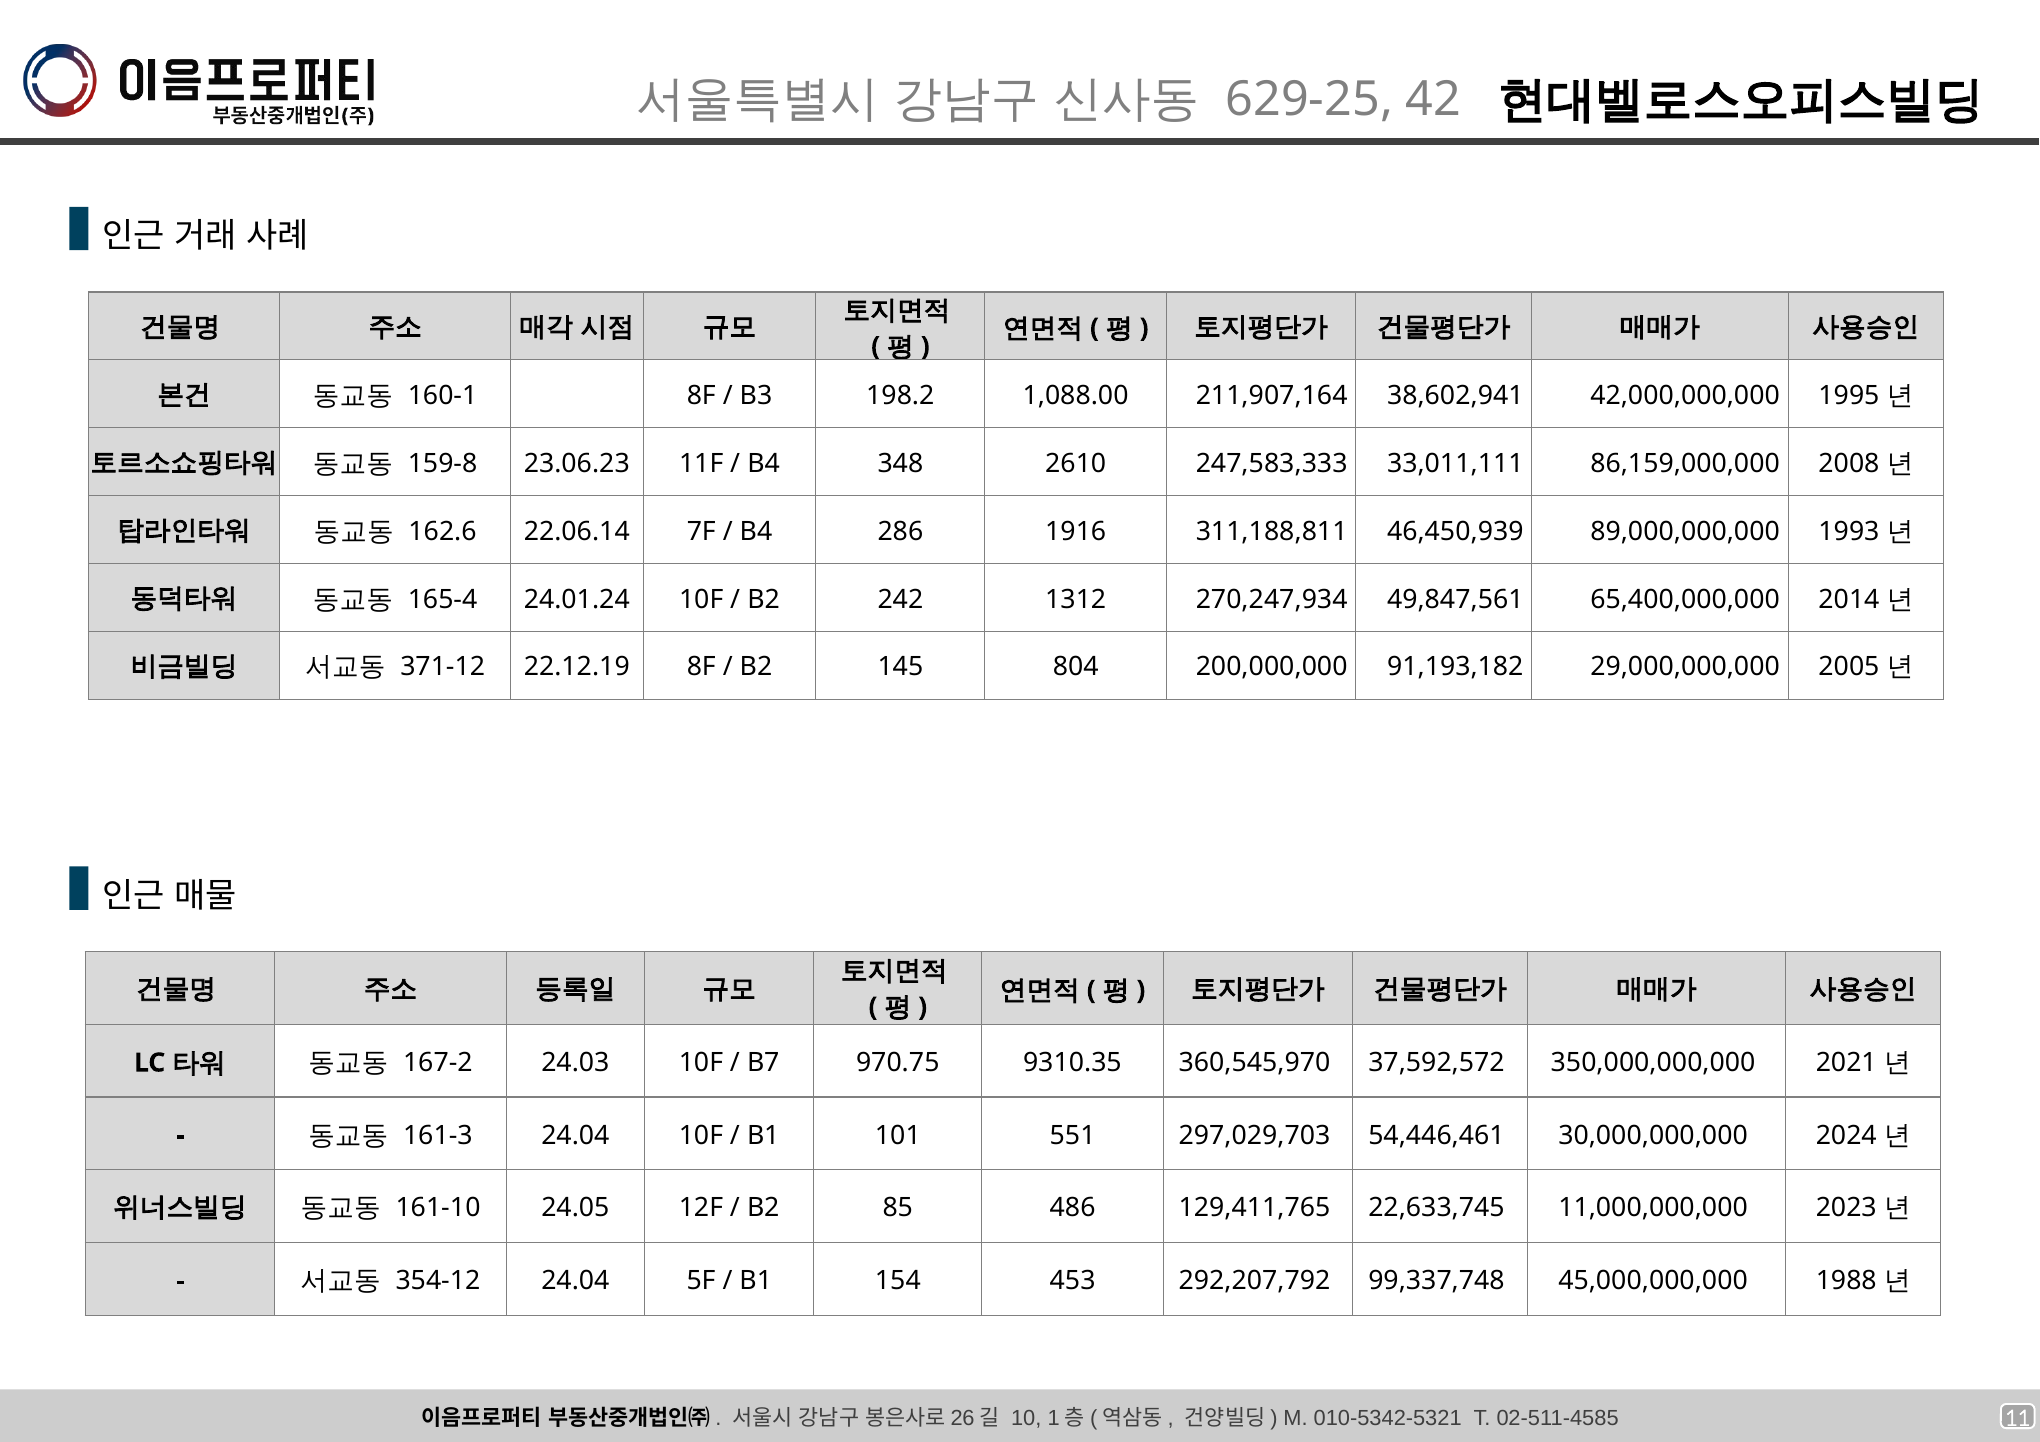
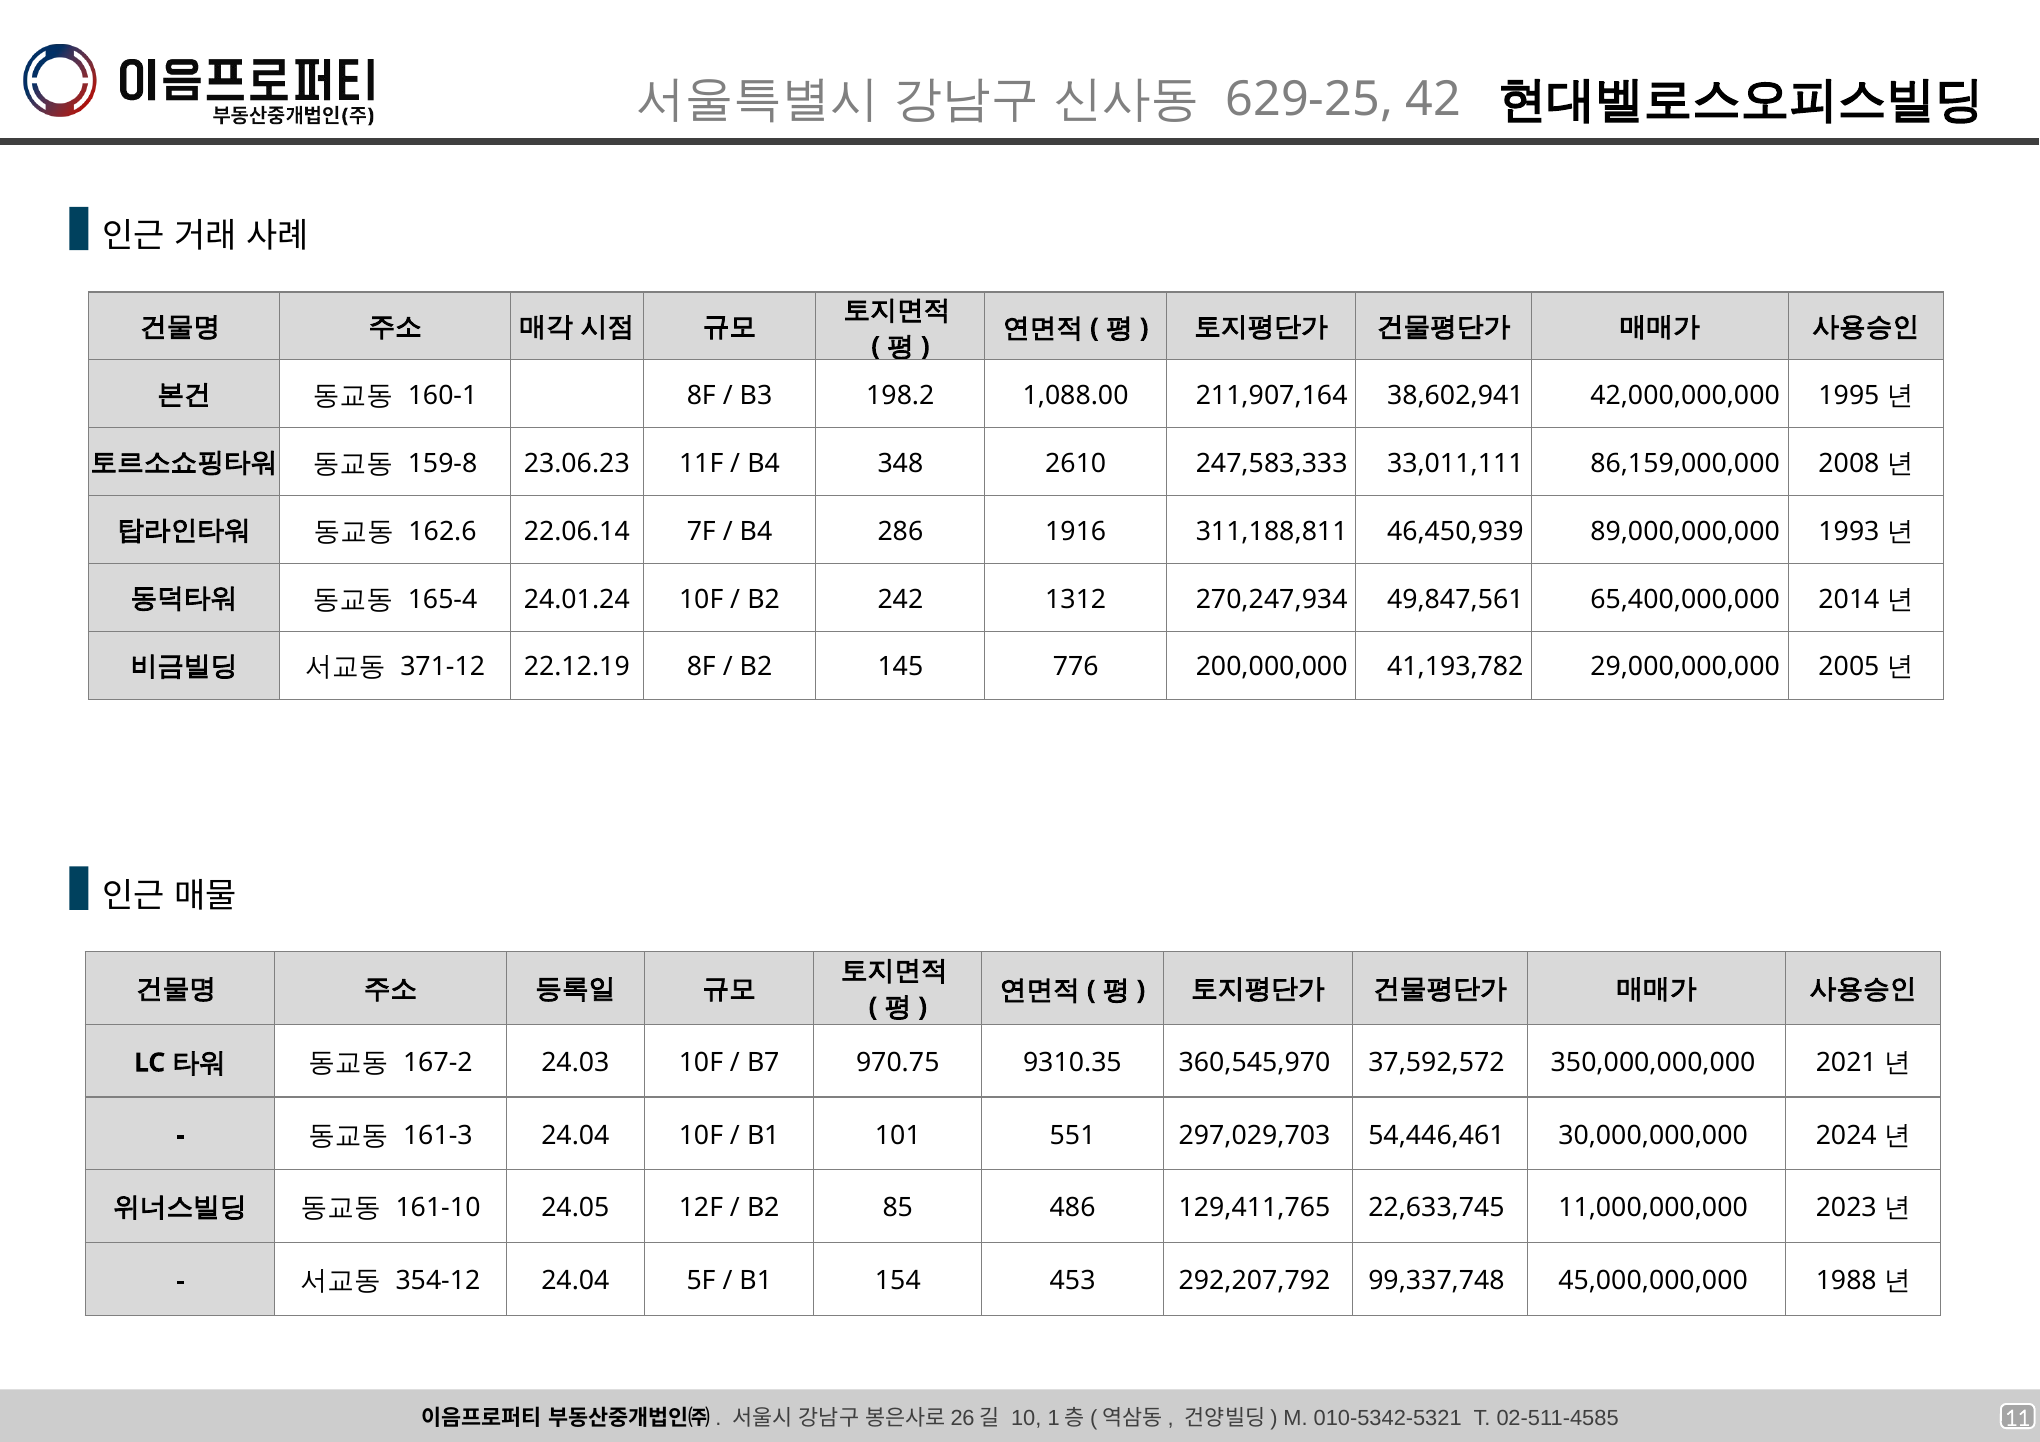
804: 804 -> 776
91,193,182: 91,193,182 -> 41,193,782
